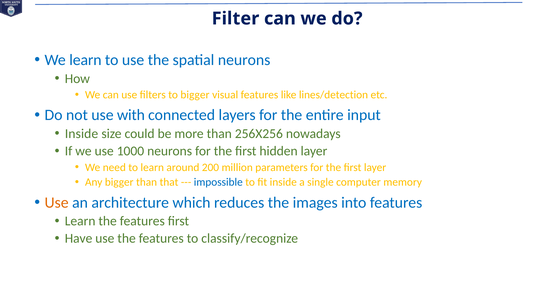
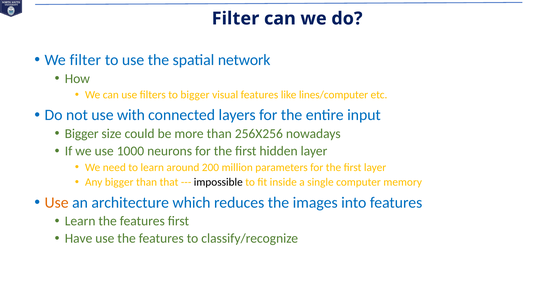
We learn: learn -> filter
spatial neurons: neurons -> network
lines/detection: lines/detection -> lines/computer
Inside at (82, 134): Inside -> Bigger
impossible colour: blue -> black
